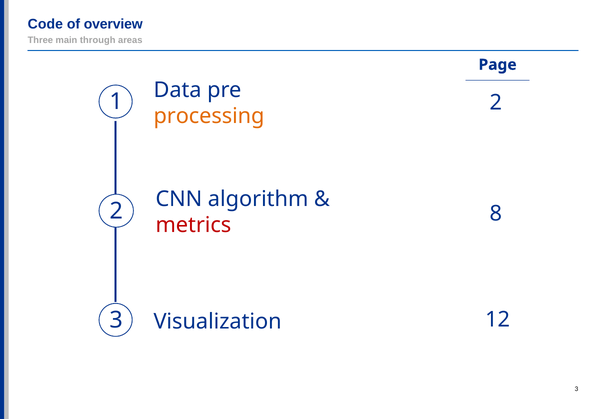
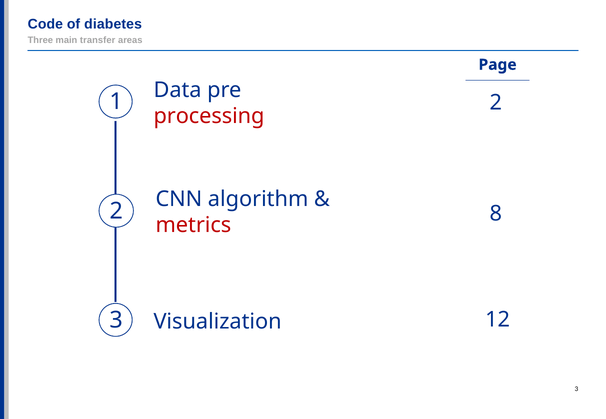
overview: overview -> diabetes
through: through -> transfer
processing colour: orange -> red
